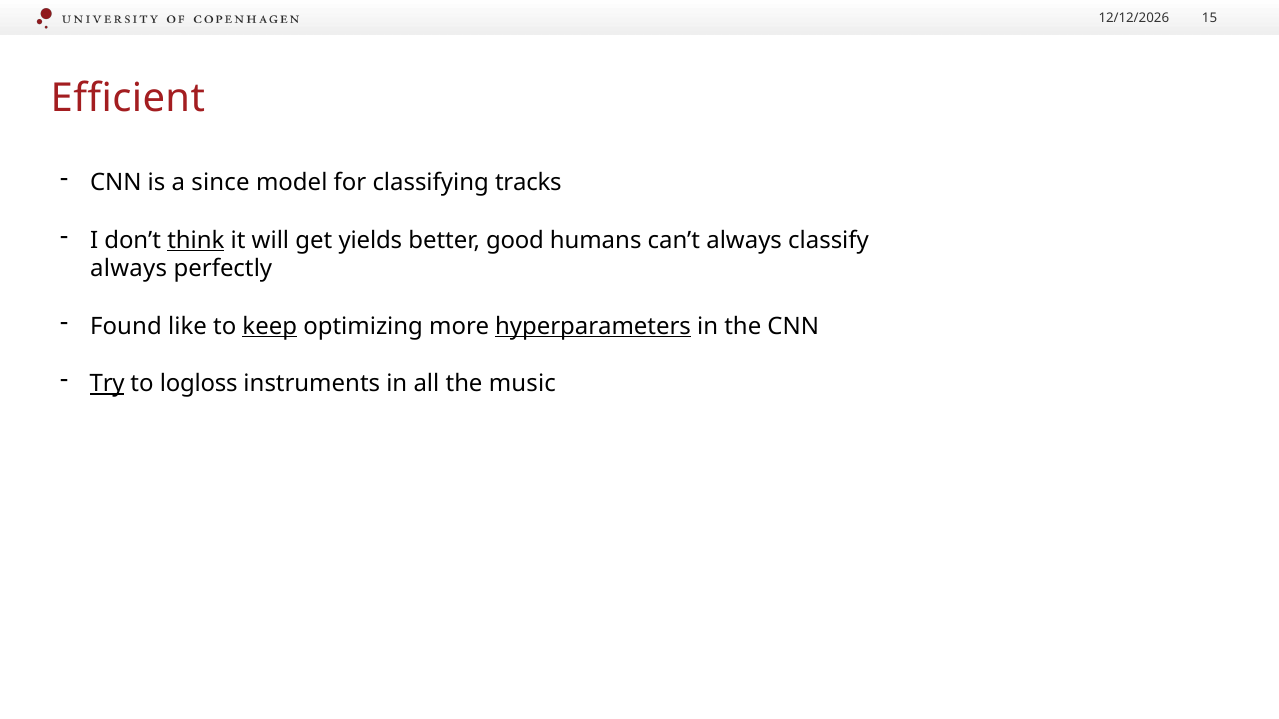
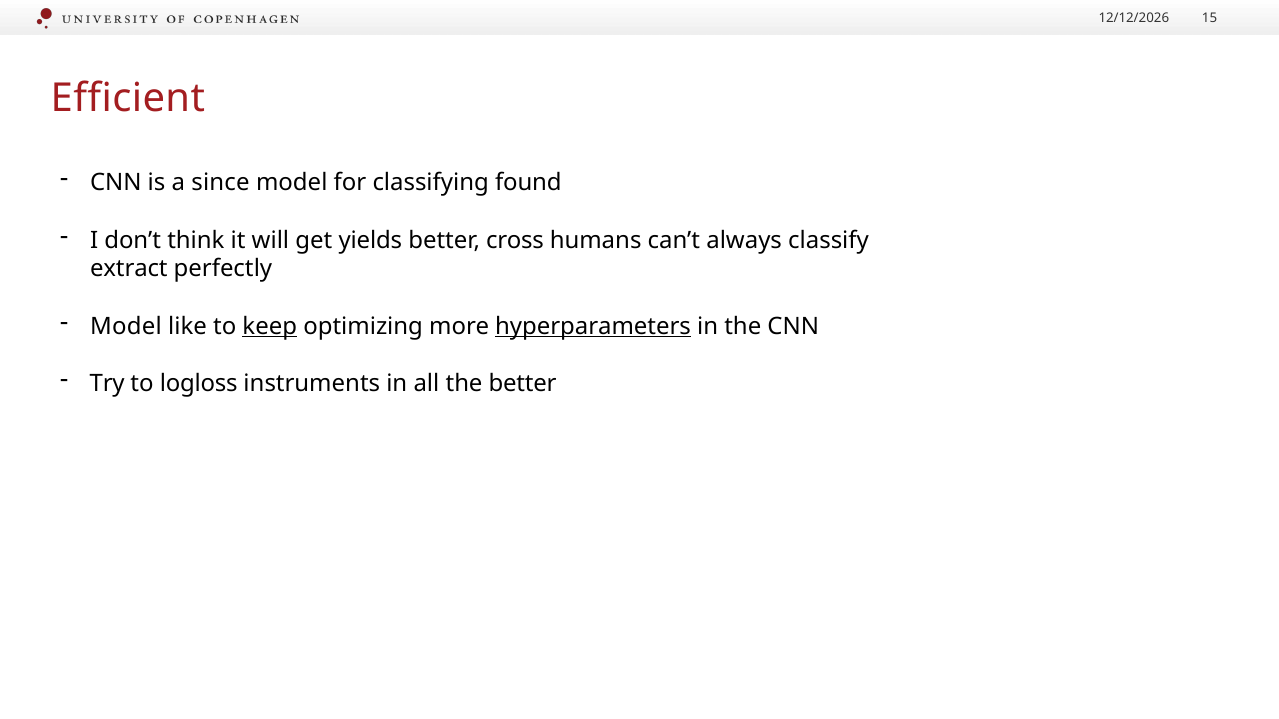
tracks: tracks -> found
think underline: present -> none
good: good -> cross
always at (129, 269): always -> extract
Found at (126, 327): Found -> Model
Try underline: present -> none
the music: music -> better
